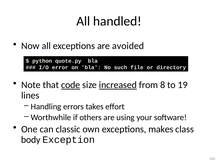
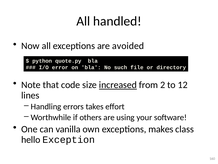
code underline: present -> none
8: 8 -> 2
19: 19 -> 12
classic: classic -> vanilla
body: body -> hello
